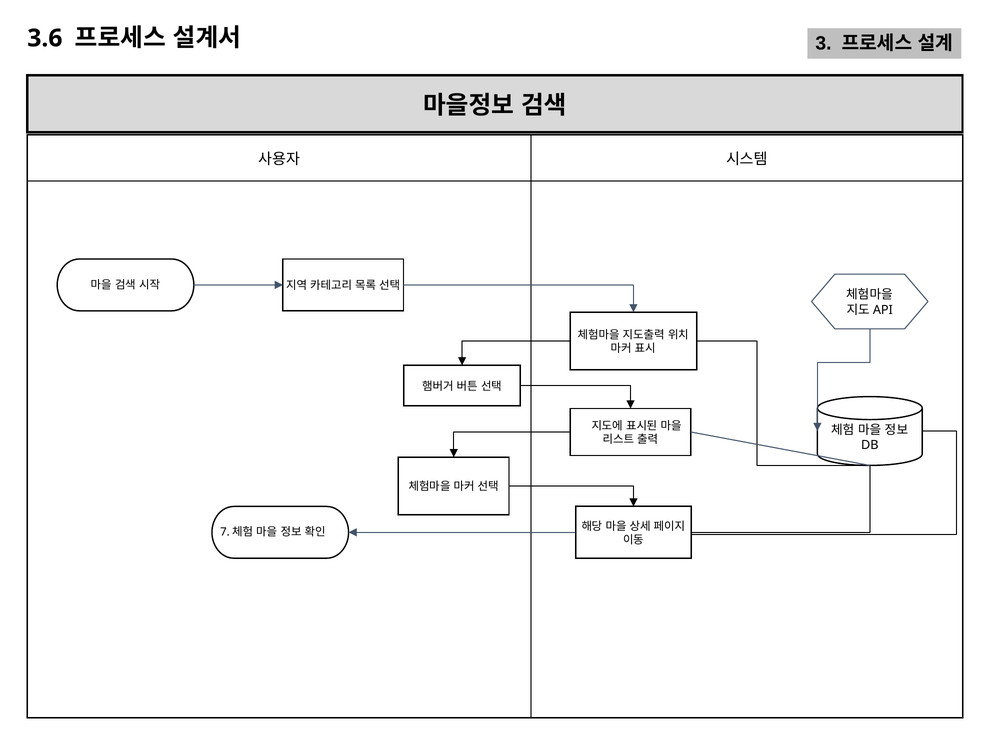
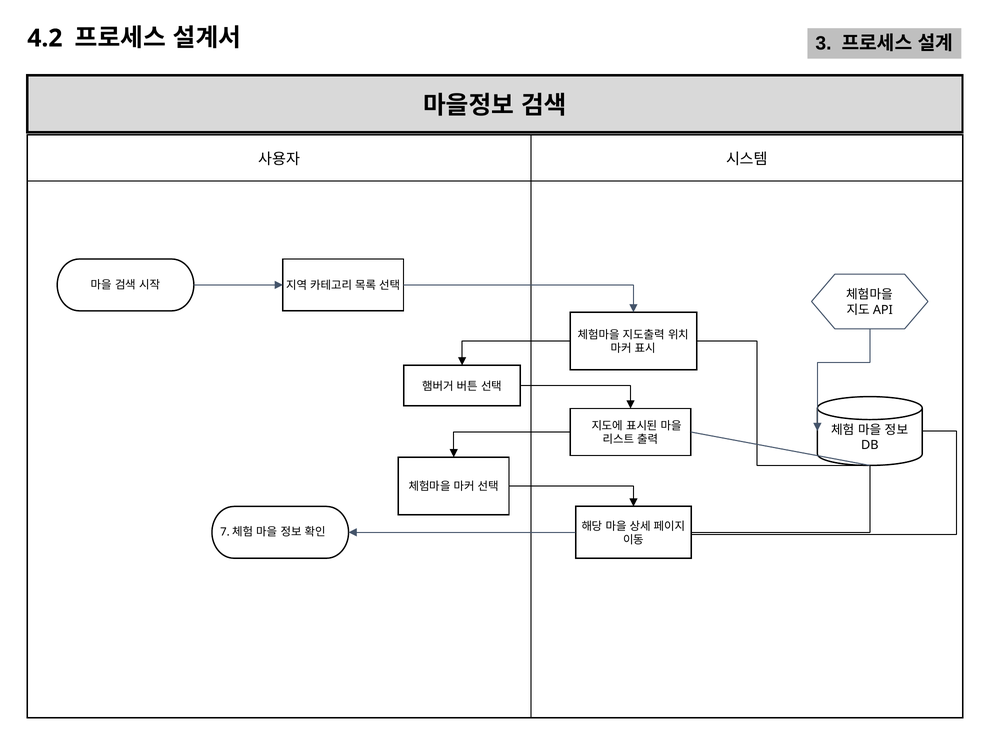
3.6: 3.6 -> 4.2
